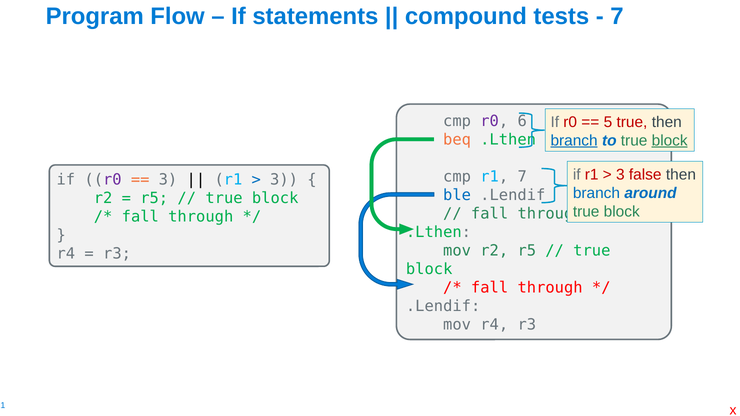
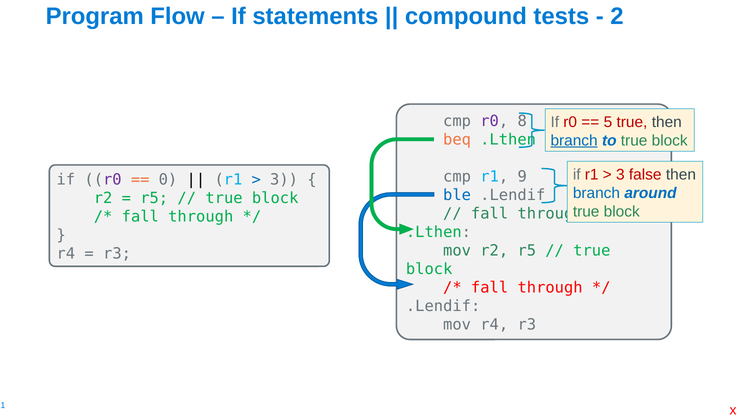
7 at (617, 16): 7 -> 2
6: 6 -> 8
block at (670, 141) underline: present -> none
r1 7: 7 -> 9
3 at (168, 180): 3 -> 0
